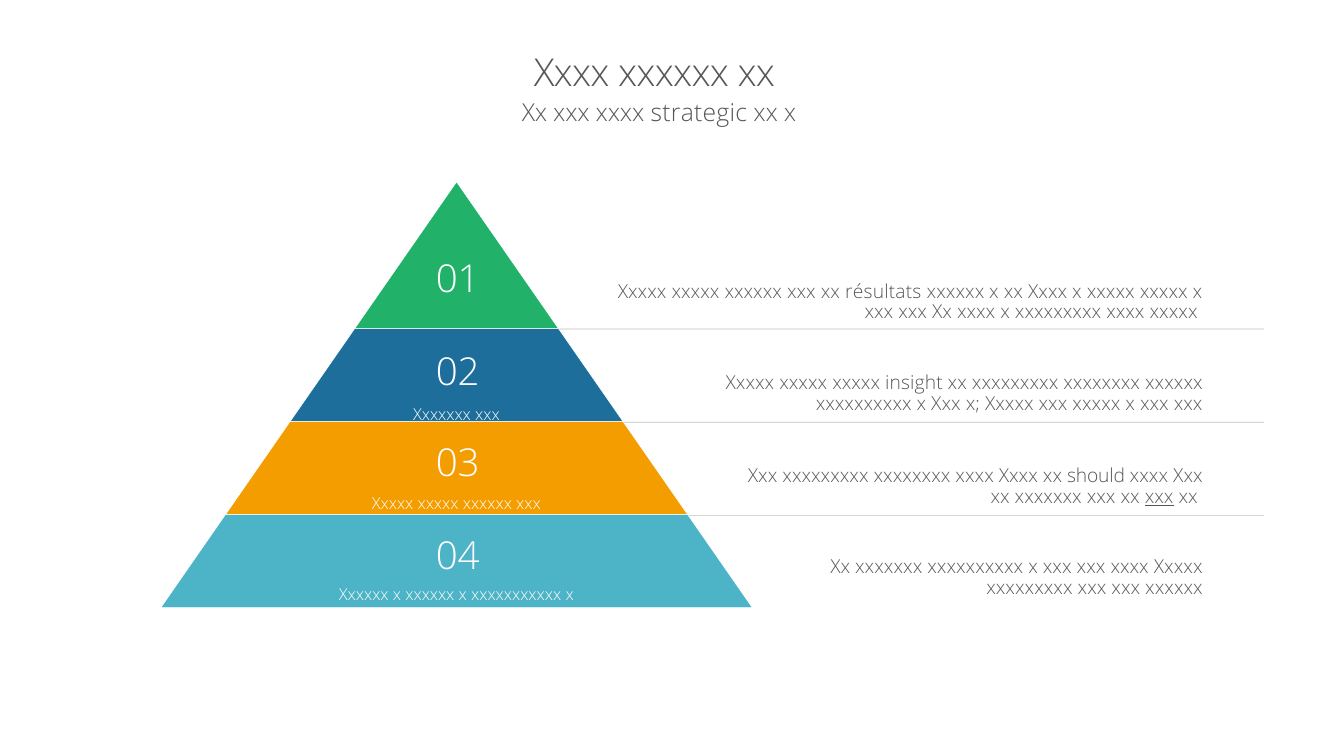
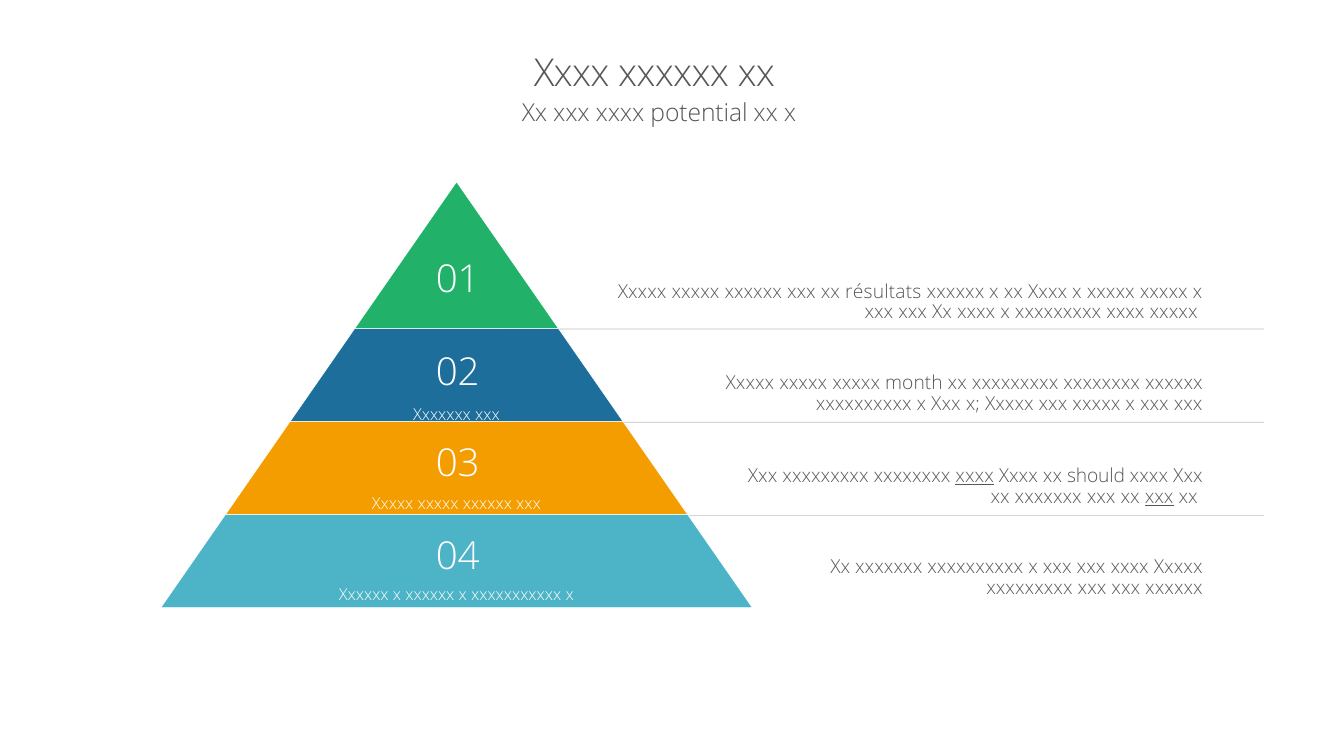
strategic: strategic -> potential
insight: insight -> month
xxxx at (975, 476) underline: none -> present
